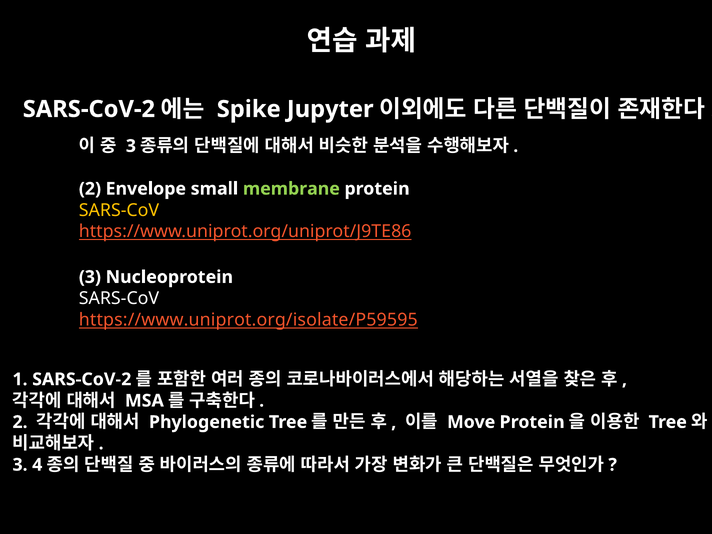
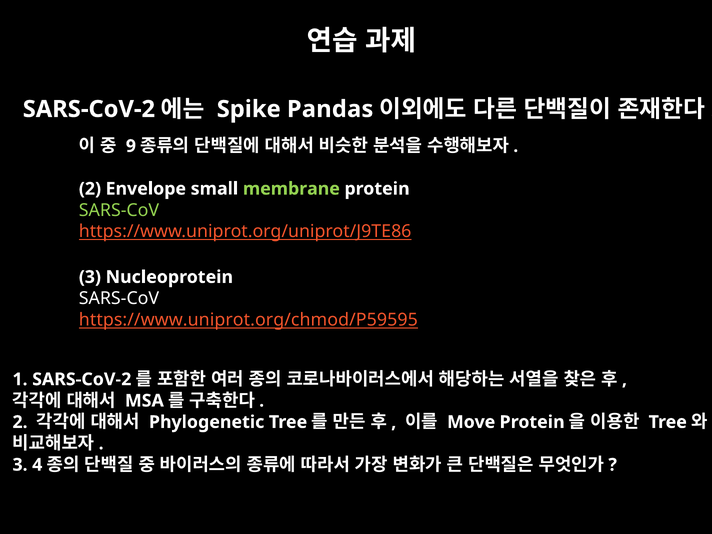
Jupyter: Jupyter -> Pandas
3 at (131, 146): 3 -> 9
SARS-CoV at (119, 210) colour: yellow -> light green
https://www.uniprot.org/isolate/P59595: https://www.uniprot.org/isolate/P59595 -> https://www.uniprot.org/chmod/P59595
